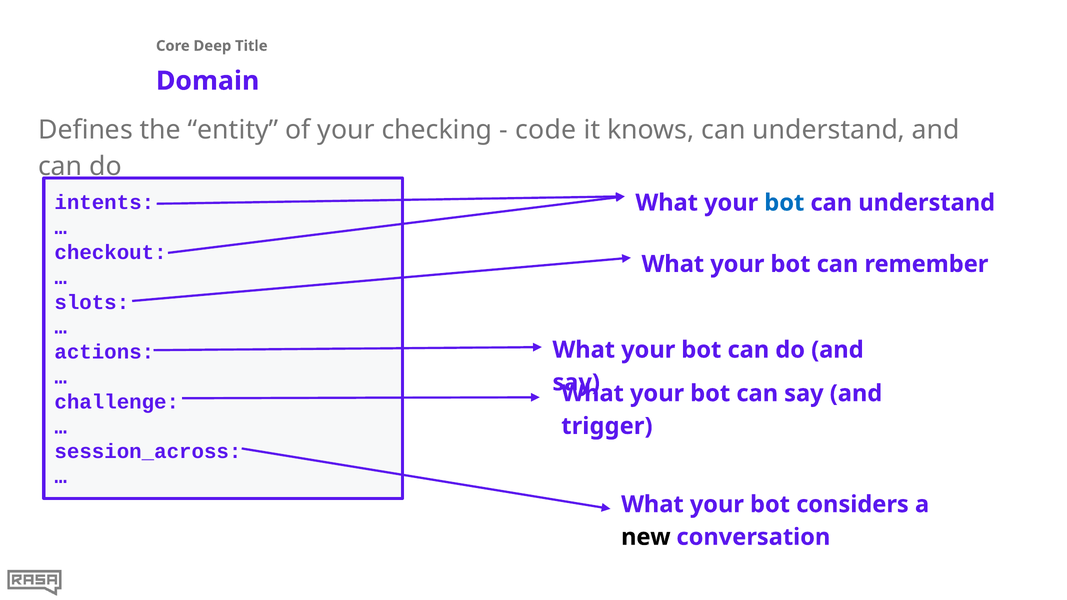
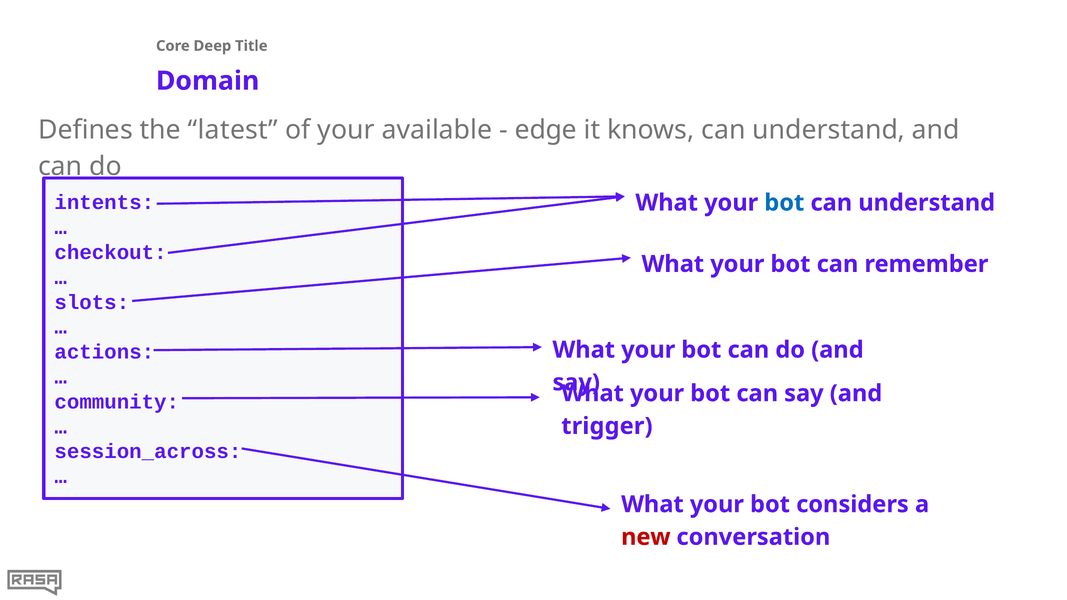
entity: entity -> latest
checking: checking -> available
code: code -> edge
challenge: challenge -> community
new colour: black -> red
